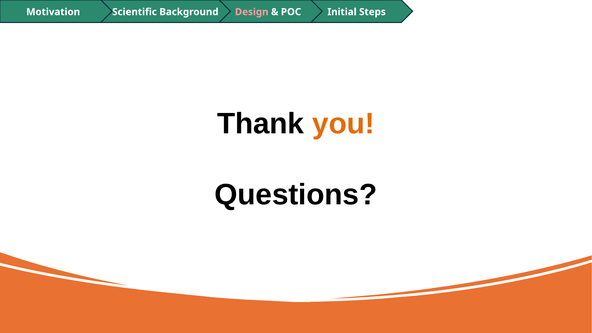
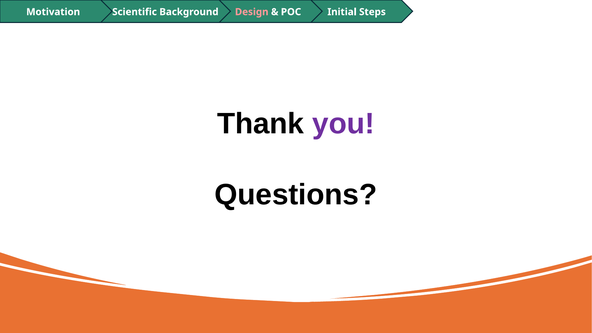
you colour: orange -> purple
